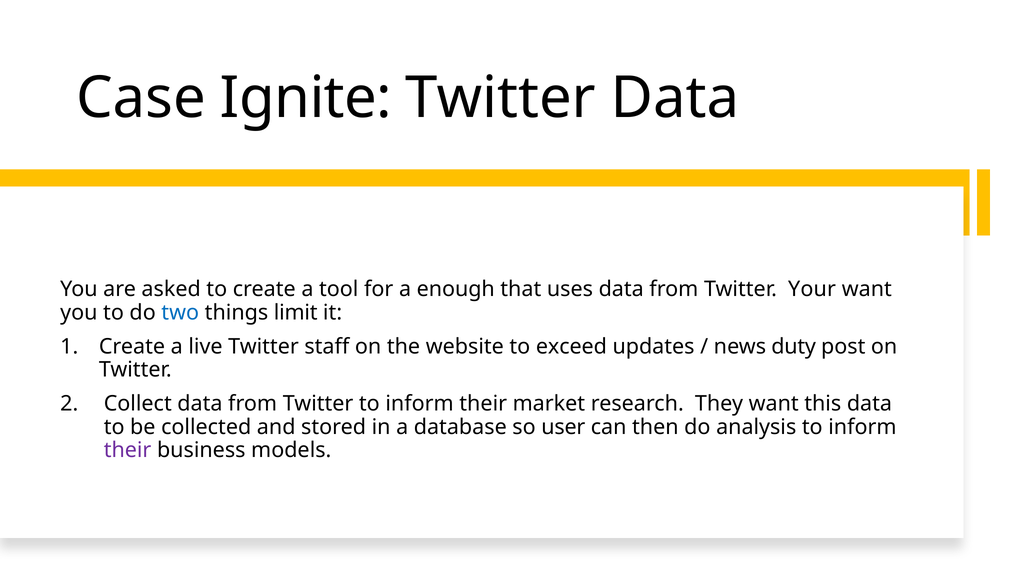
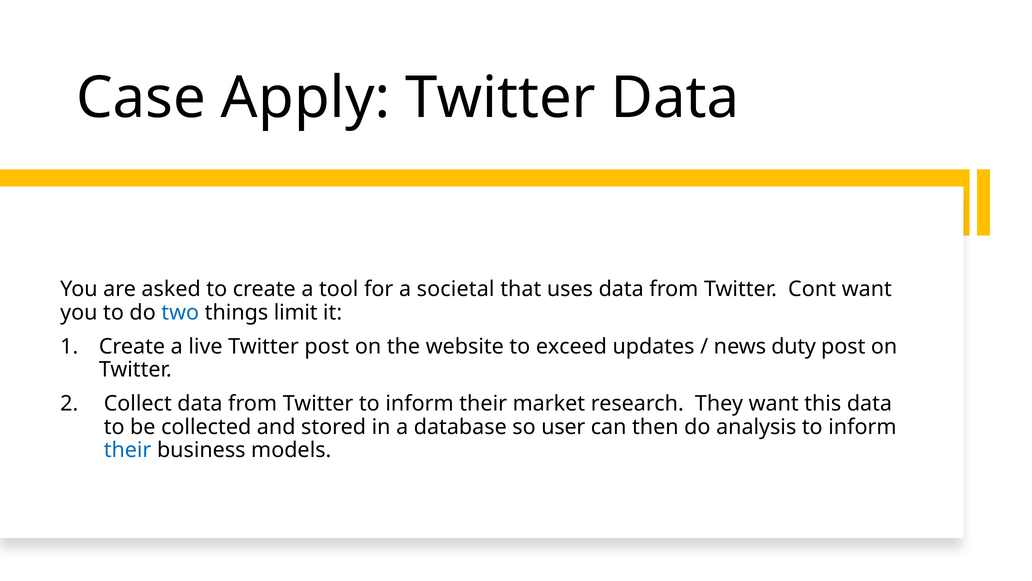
Ignite: Ignite -> Apply
enough: enough -> societal
Your: Your -> Cont
Twitter staff: staff -> post
their at (128, 450) colour: purple -> blue
